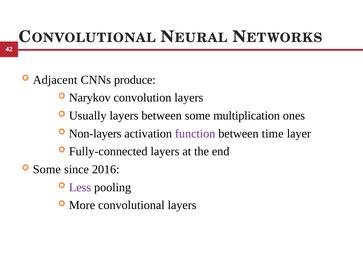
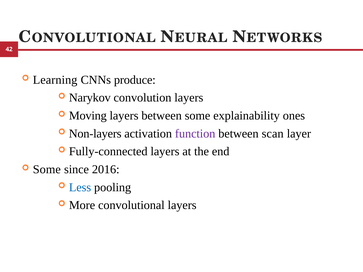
Adjacent: Adjacent -> Learning
Usually: Usually -> Moving
multiplication: multiplication -> explainability
time: time -> scan
Less colour: purple -> blue
